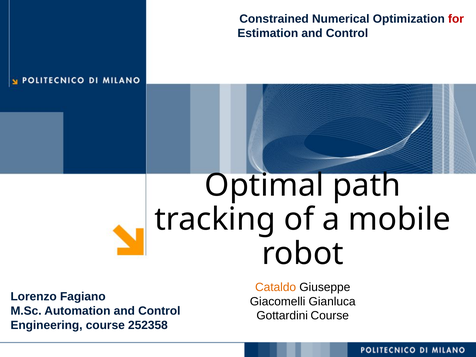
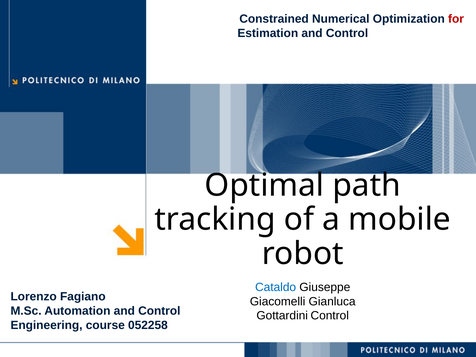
Cataldo colour: orange -> blue
Gottardini Course: Course -> Control
252358: 252358 -> 052258
